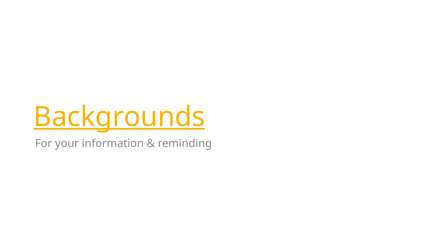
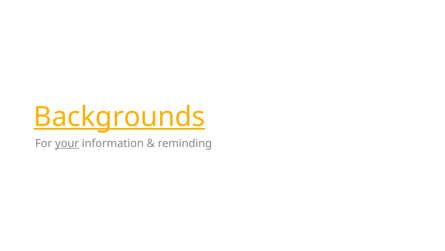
your underline: none -> present
